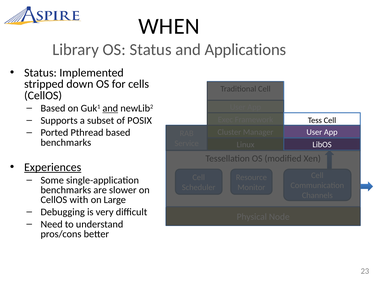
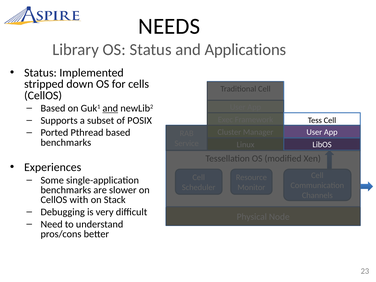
WHEN: WHEN -> NEEDS
Experiences underline: present -> none
Large: Large -> Stack
